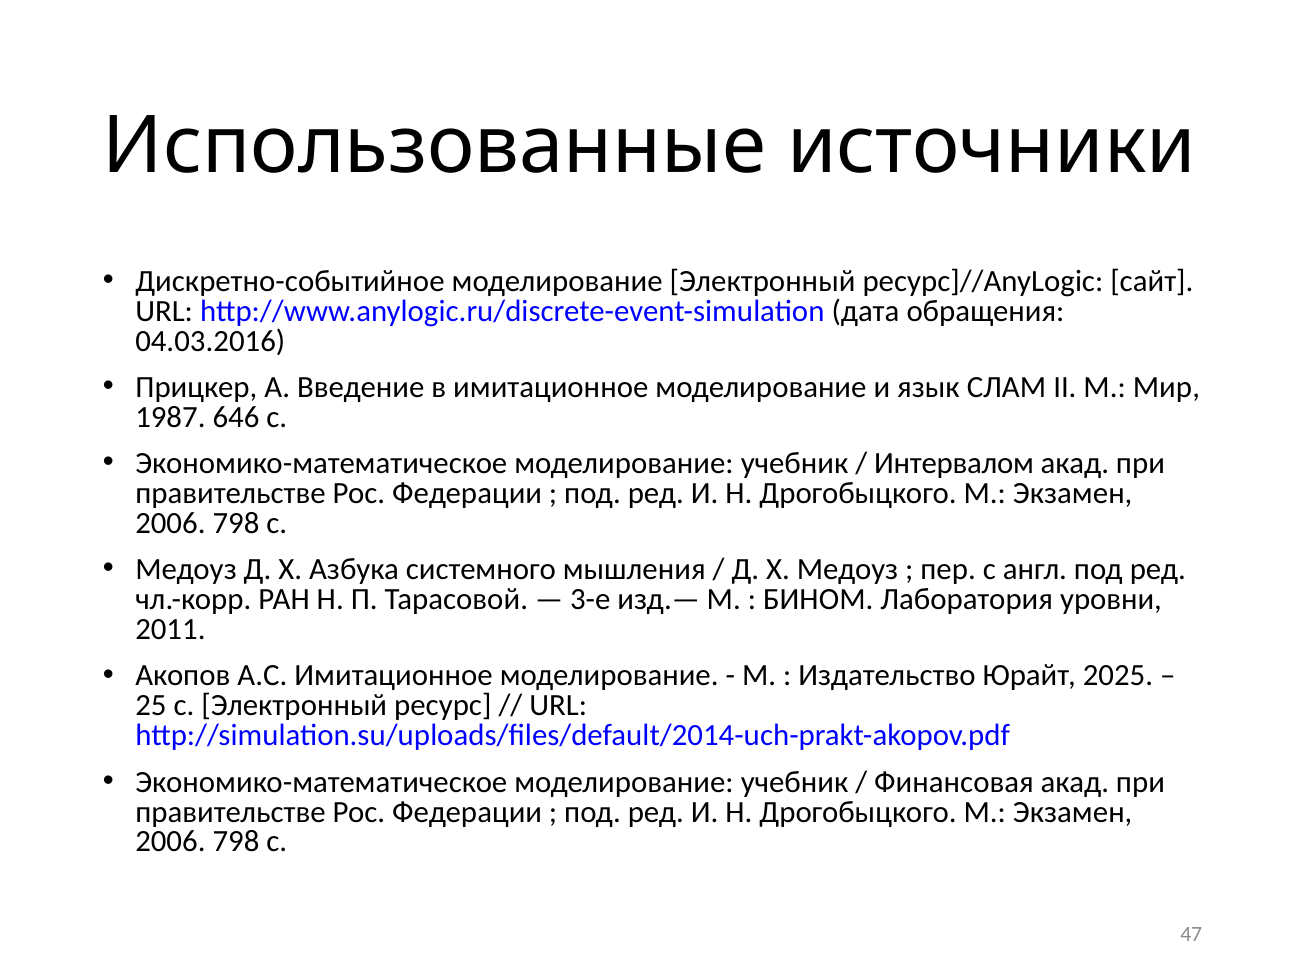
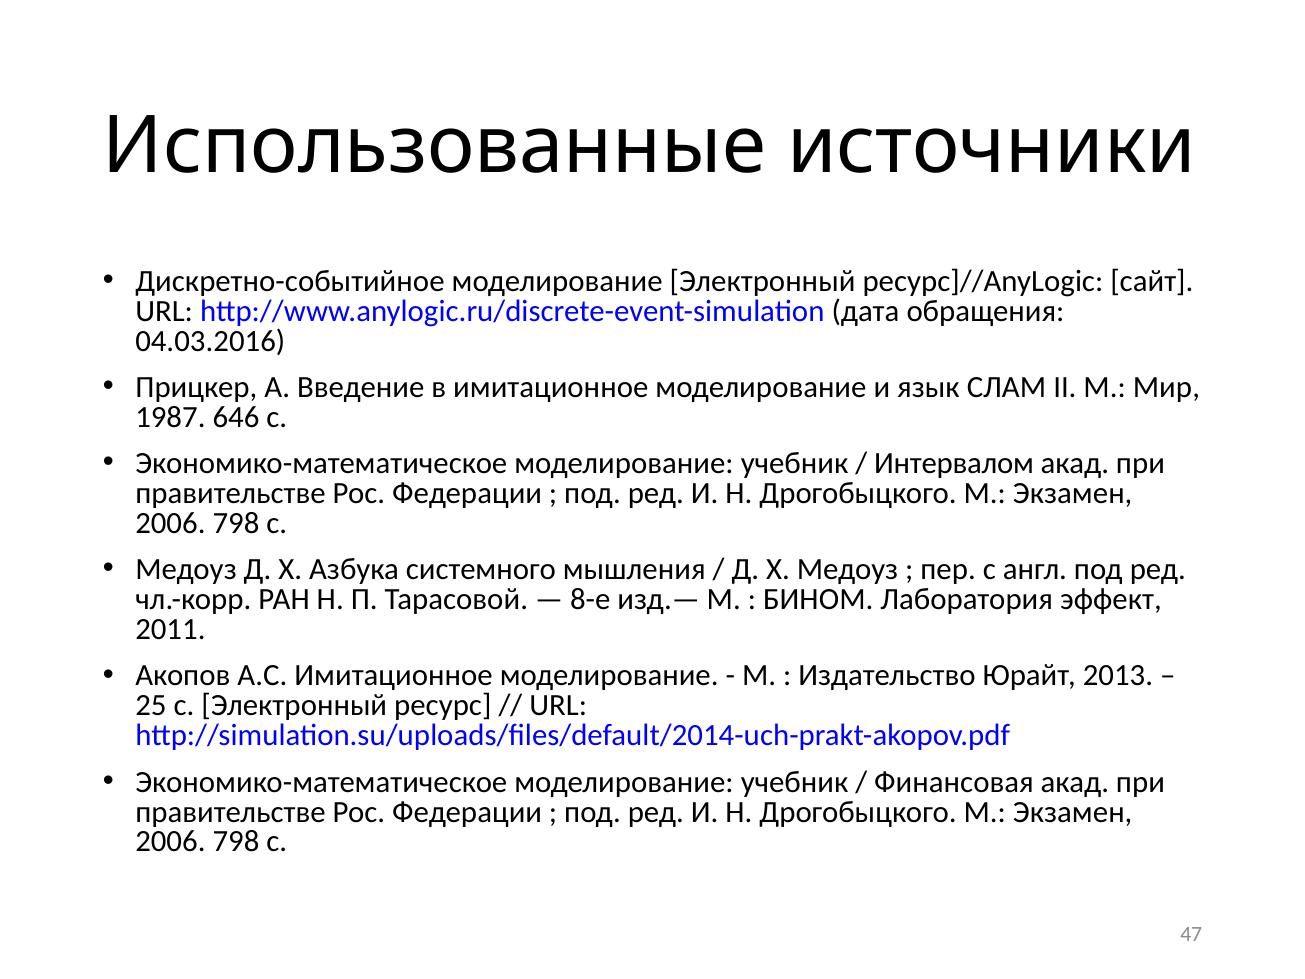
3-е: 3-е -> 8-е
уровни: уровни -> эффект
2025: 2025 -> 2013
